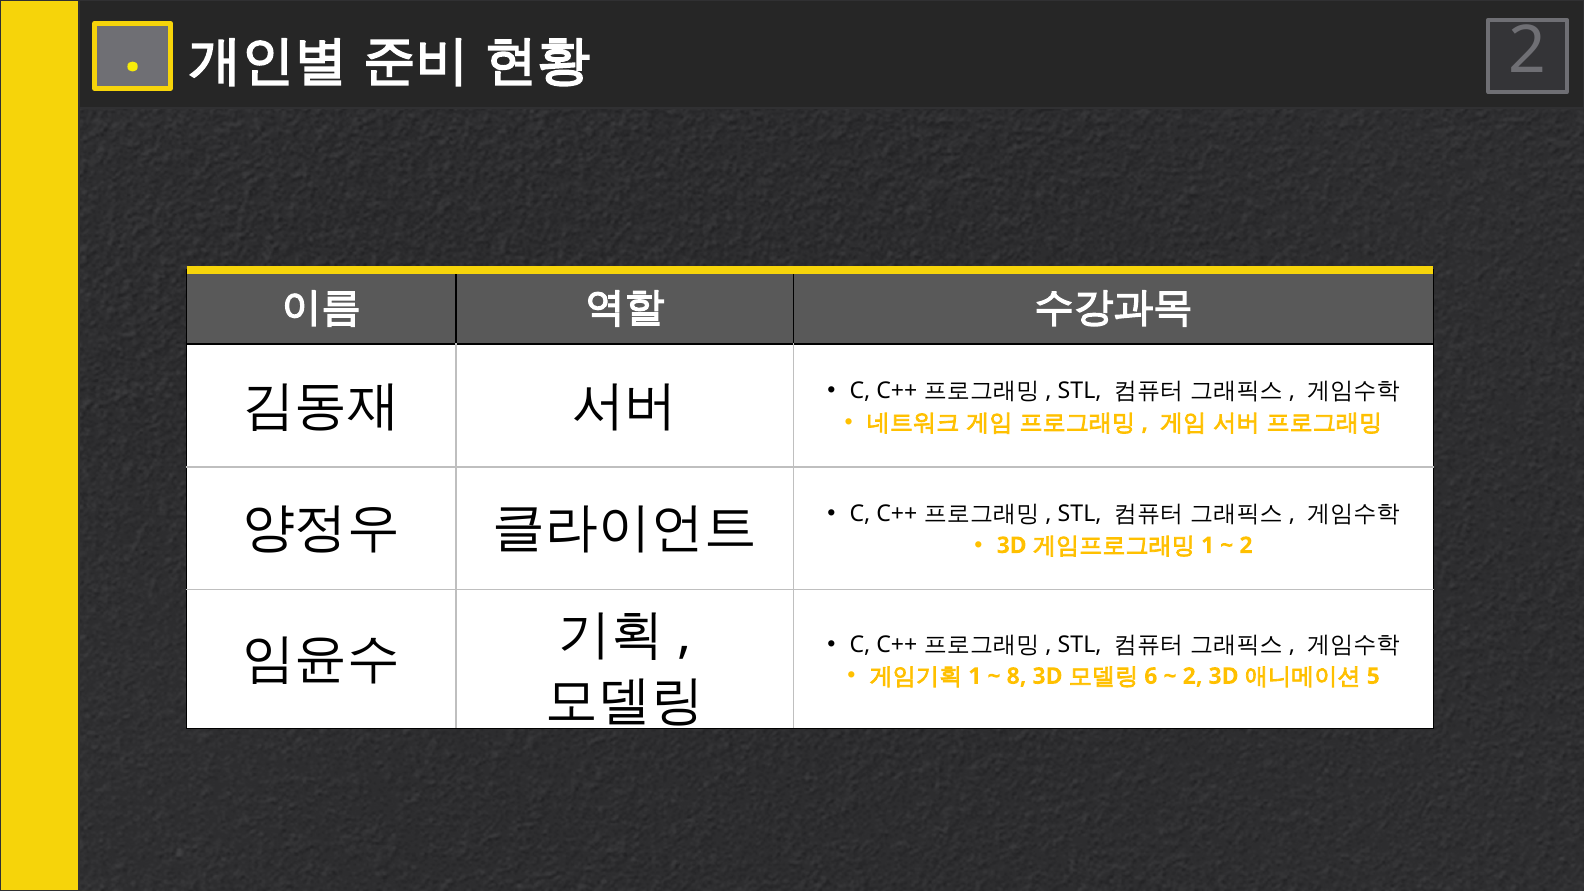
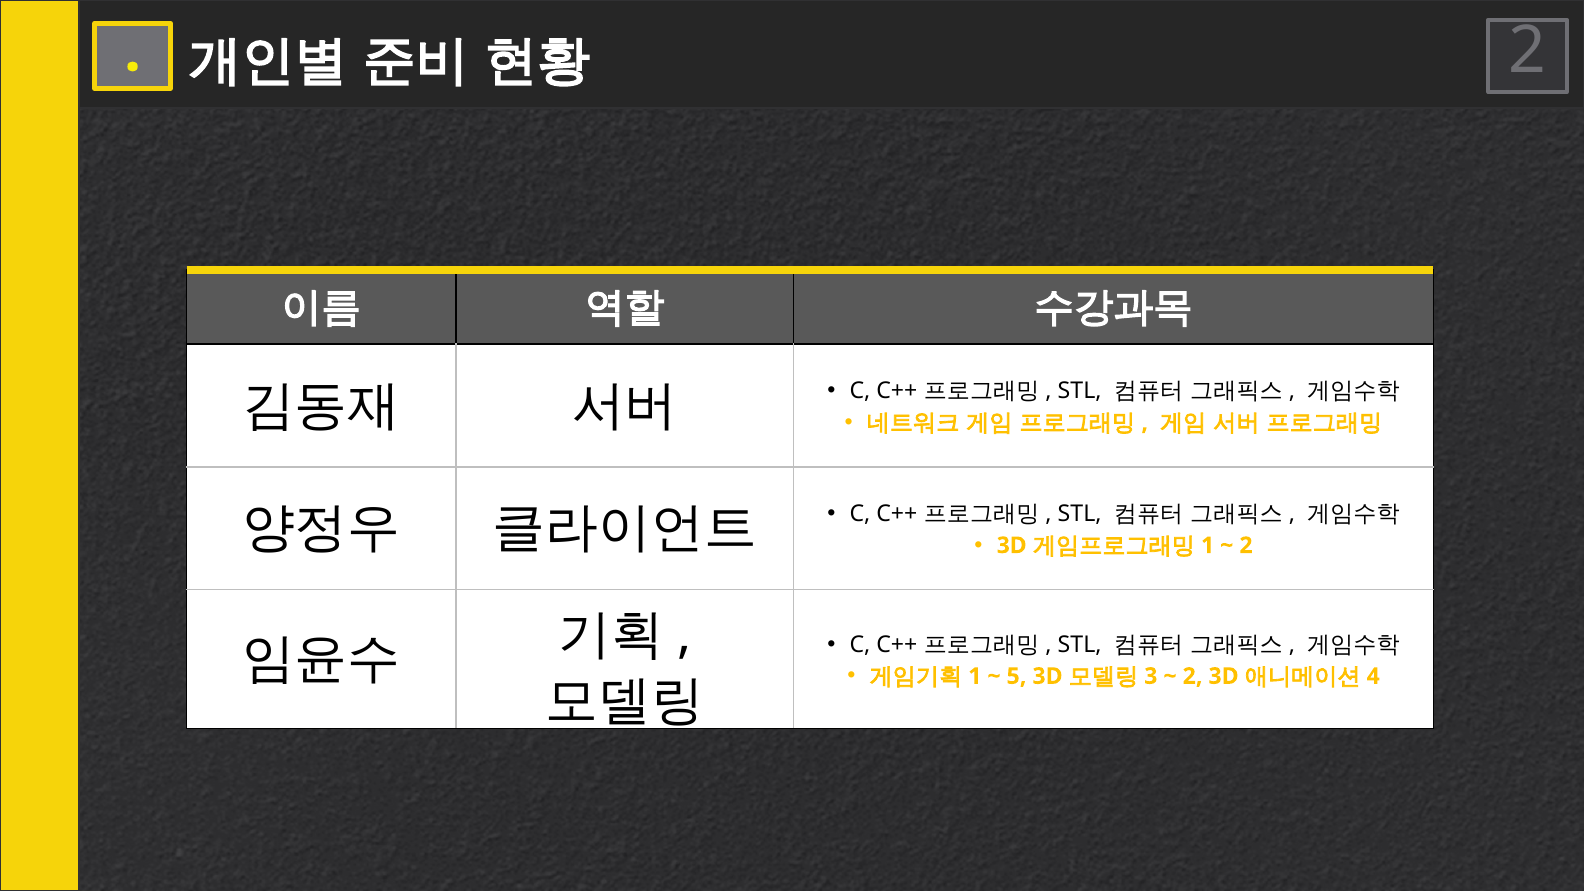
8: 8 -> 5
6: 6 -> 3
5: 5 -> 4
